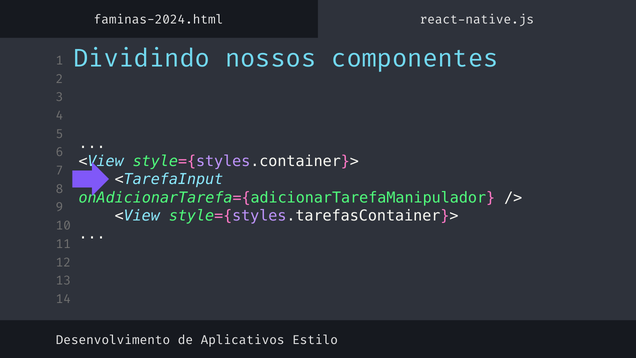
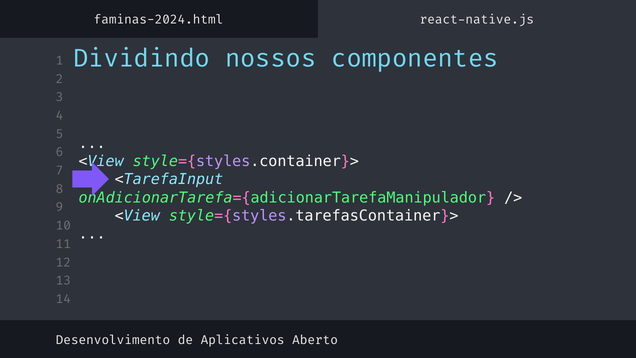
Estilo: Estilo -> Aberto
